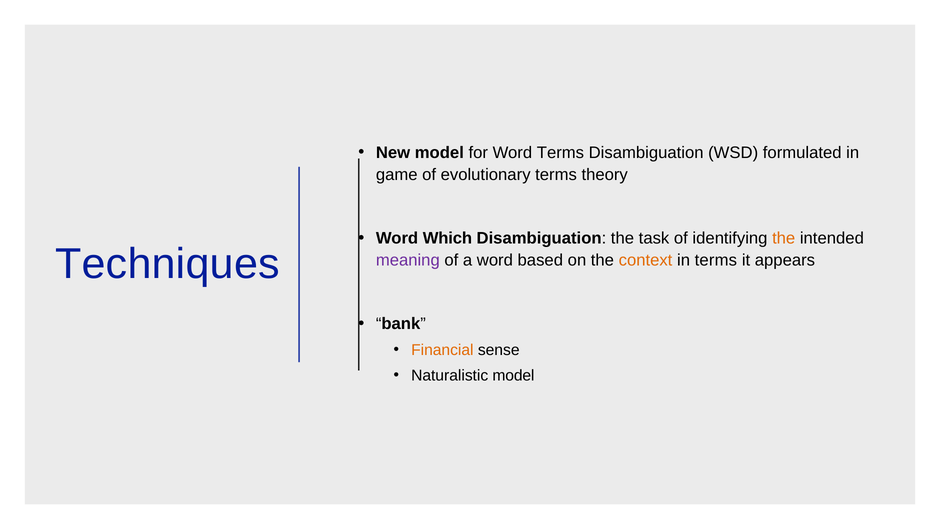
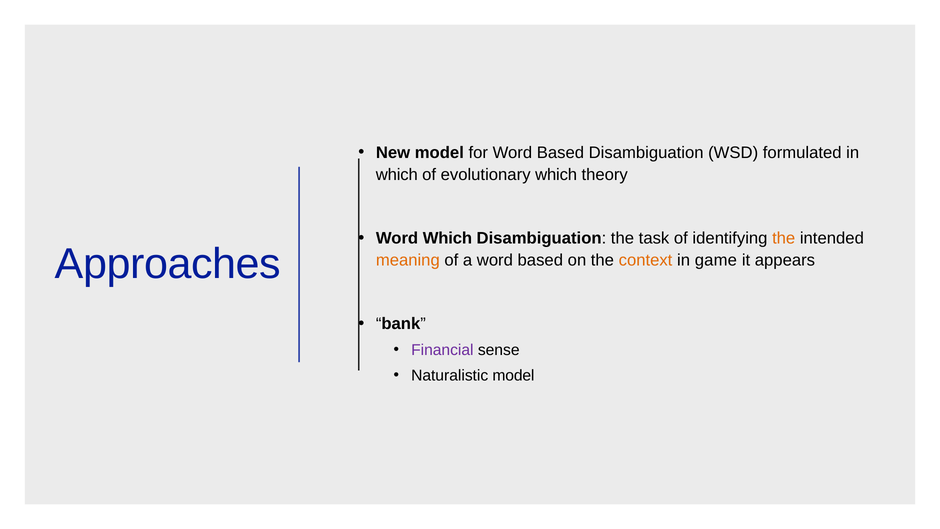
for Word Terms: Terms -> Based
game at (397, 175): game -> which
evolutionary terms: terms -> which
Techniques: Techniques -> Approaches
meaning colour: purple -> orange
in terms: terms -> game
Financial colour: orange -> purple
